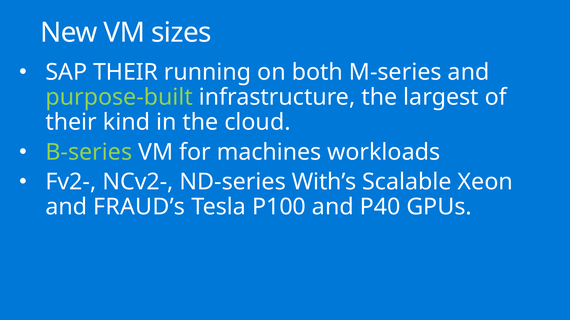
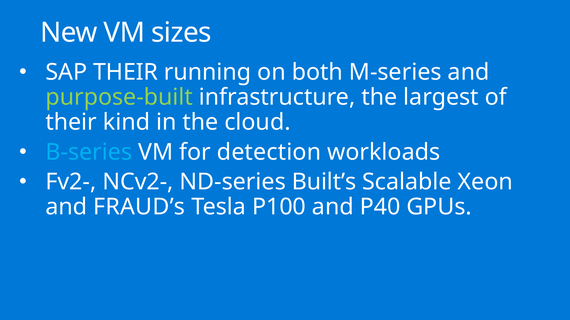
B-series colour: light green -> light blue
machines: machines -> detection
With’s: With’s -> Built’s
